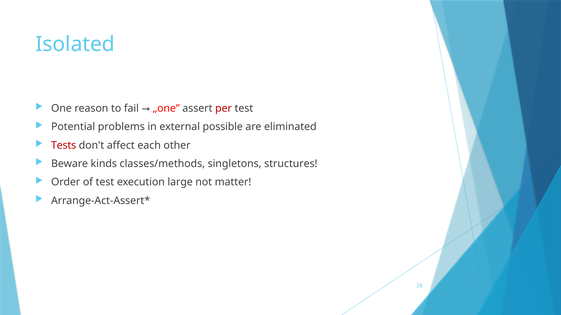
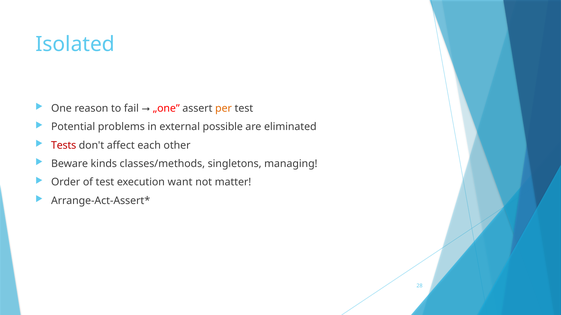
per colour: red -> orange
structures: structures -> managing
large: large -> want
